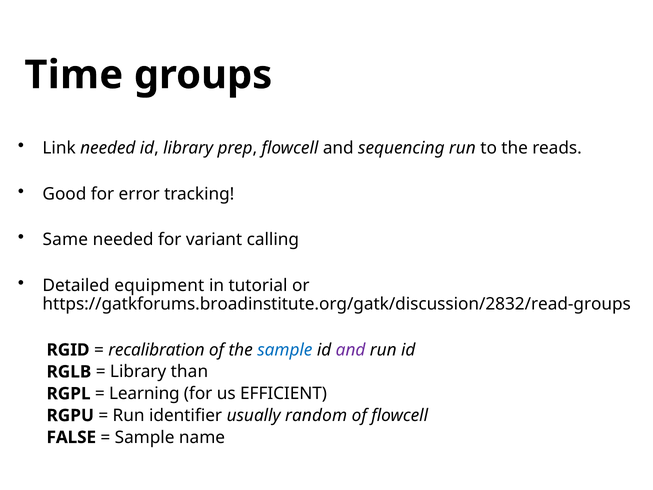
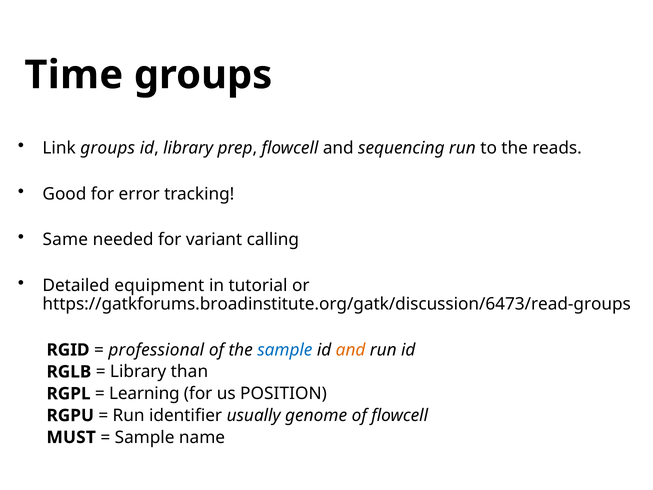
Link needed: needed -> groups
https://gatkforums.broadinstitute.org/gatk/discussion/2832/read-groups: https://gatkforums.broadinstitute.org/gatk/discussion/2832/read-groups -> https://gatkforums.broadinstitute.org/gatk/discussion/6473/read-groups
recalibration: recalibration -> professional
and at (351, 350) colour: purple -> orange
EFFICIENT: EFFICIENT -> POSITION
random: random -> genome
FALSE: FALSE -> MUST
